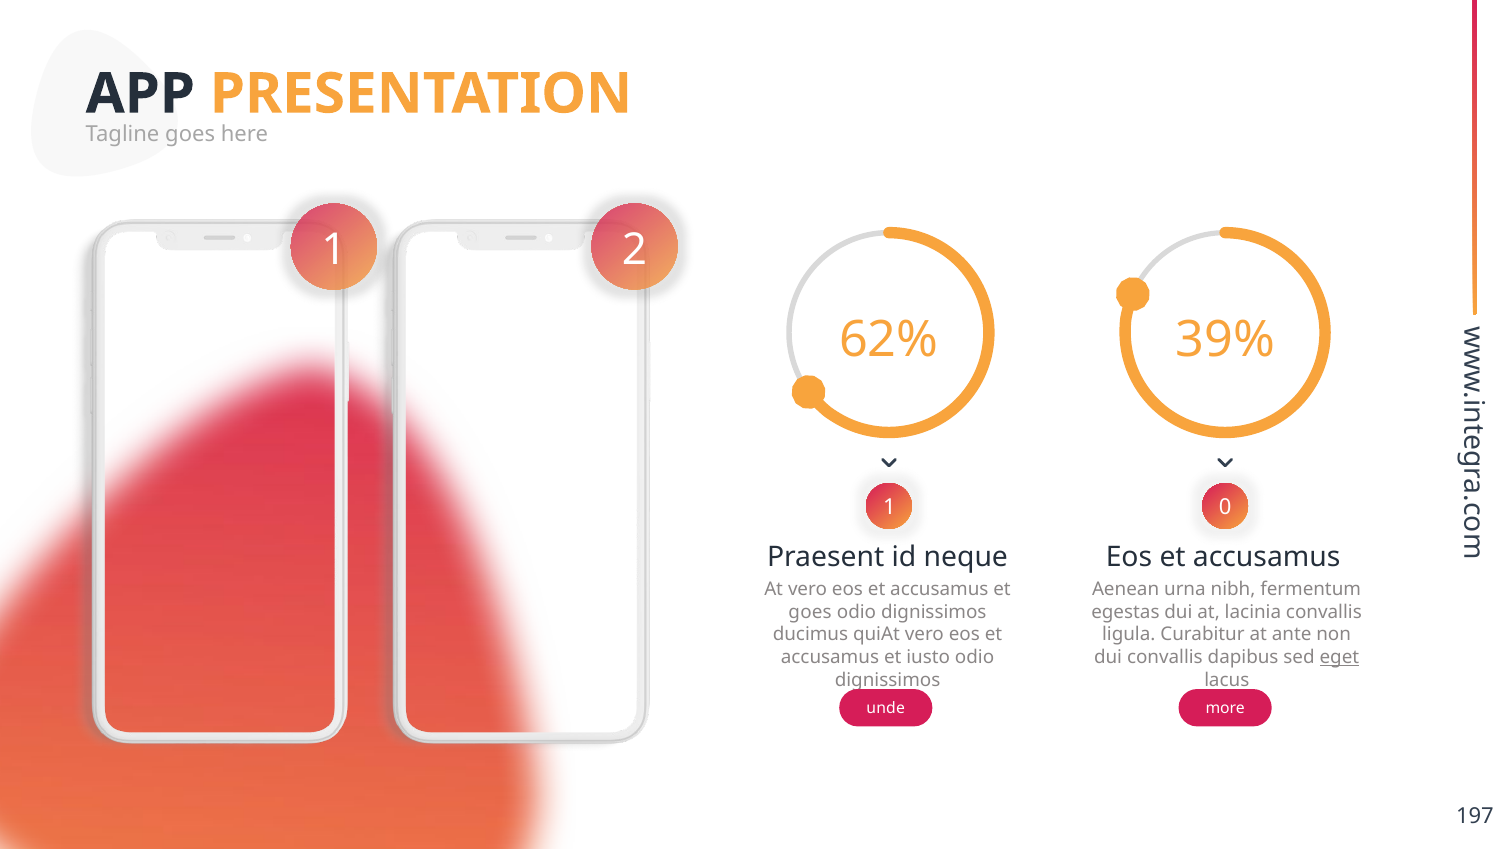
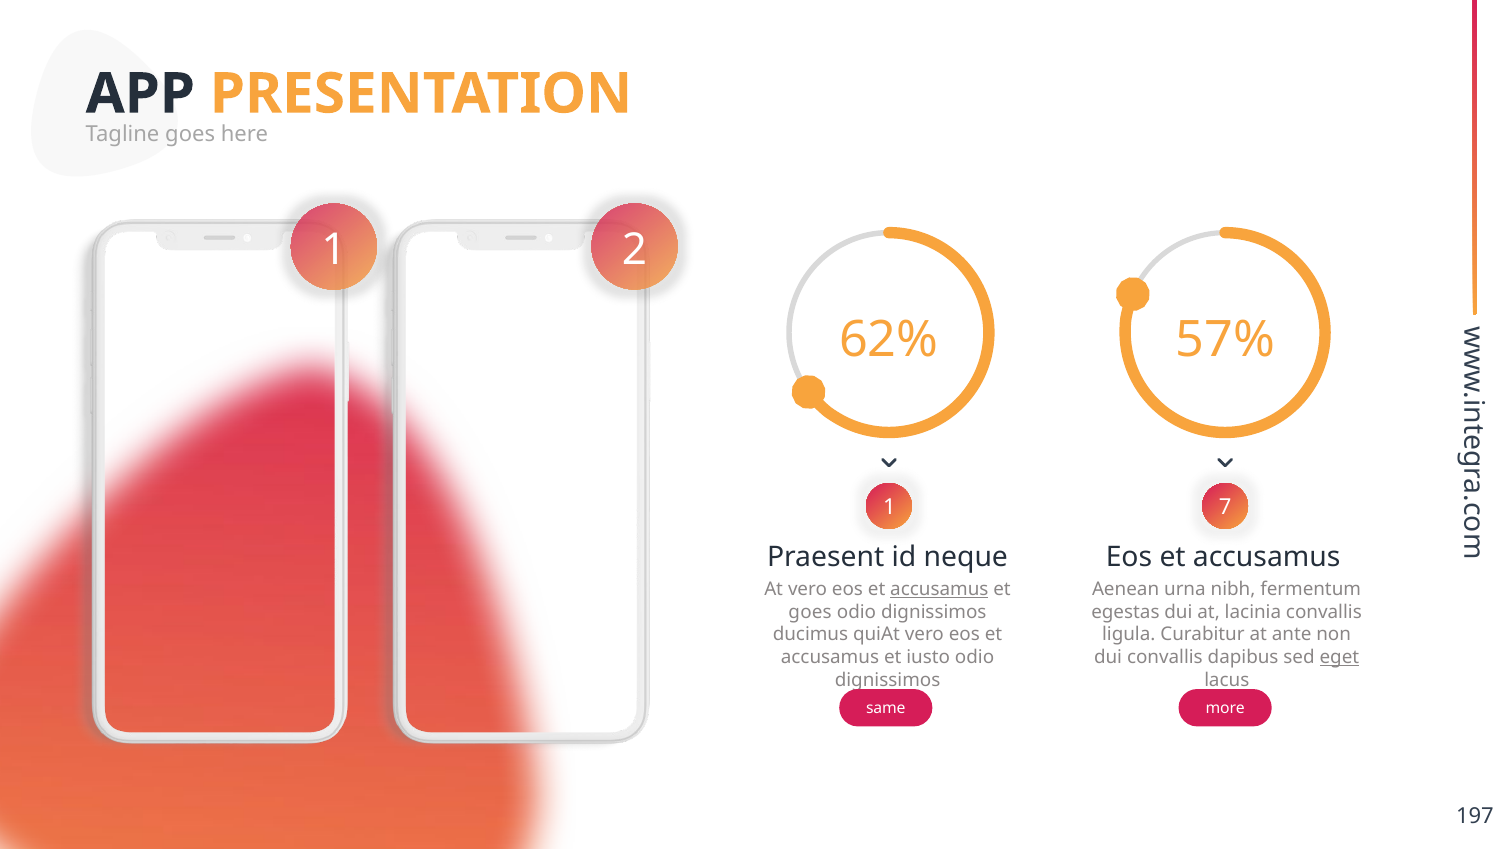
39%: 39% -> 57%
0: 0 -> 7
accusamus at (939, 590) underline: none -> present
unde: unde -> same
